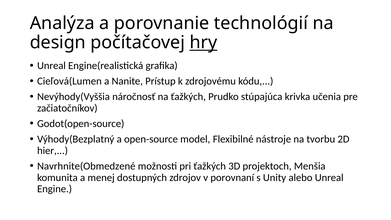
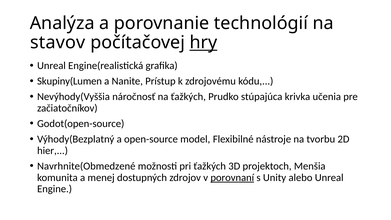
design: design -> stavov
Cieľová(Lumen: Cieľová(Lumen -> Skupiny(Lumen
porovnaní underline: none -> present
